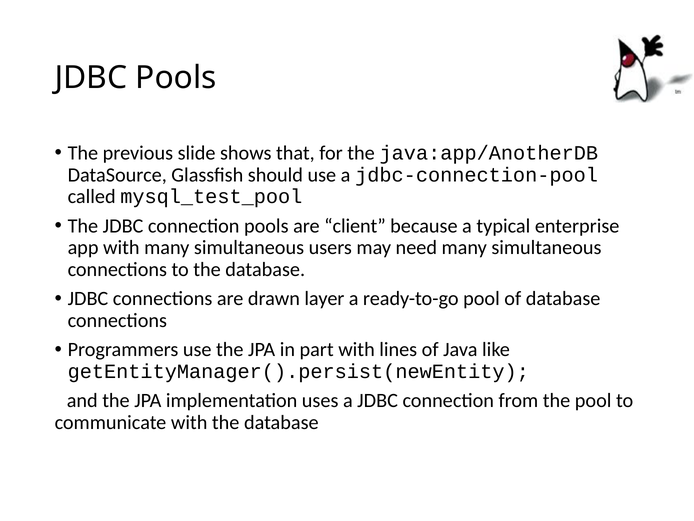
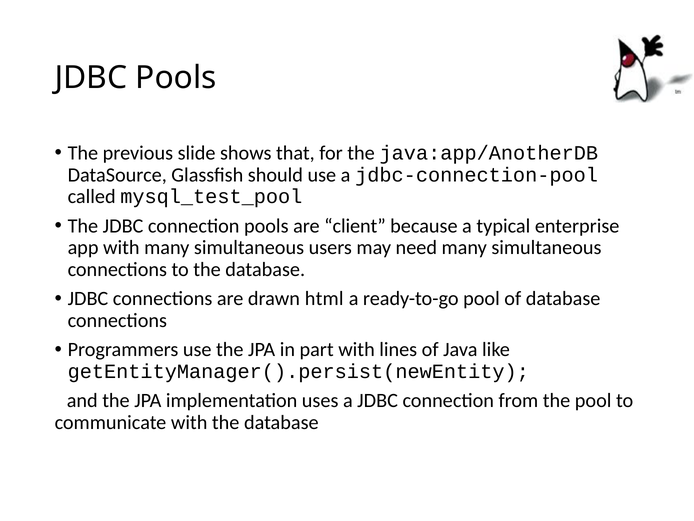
layer: layer -> html
